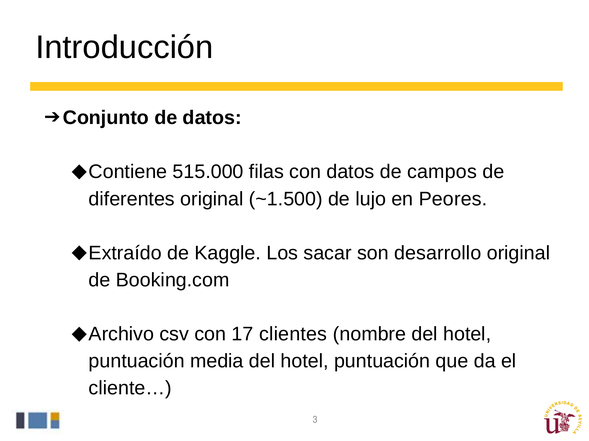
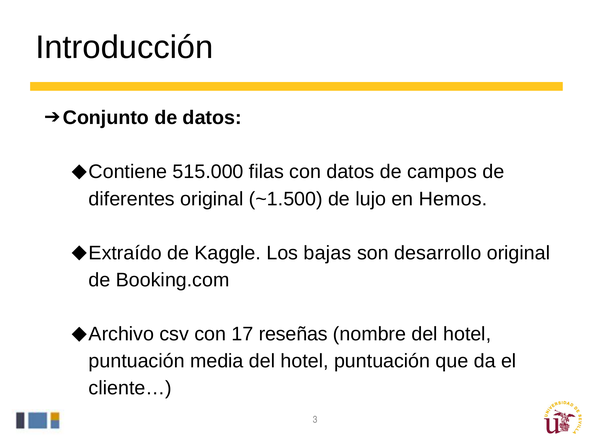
Peores: Peores -> Hemos
sacar: sacar -> bajas
clientes: clientes -> reseñas
